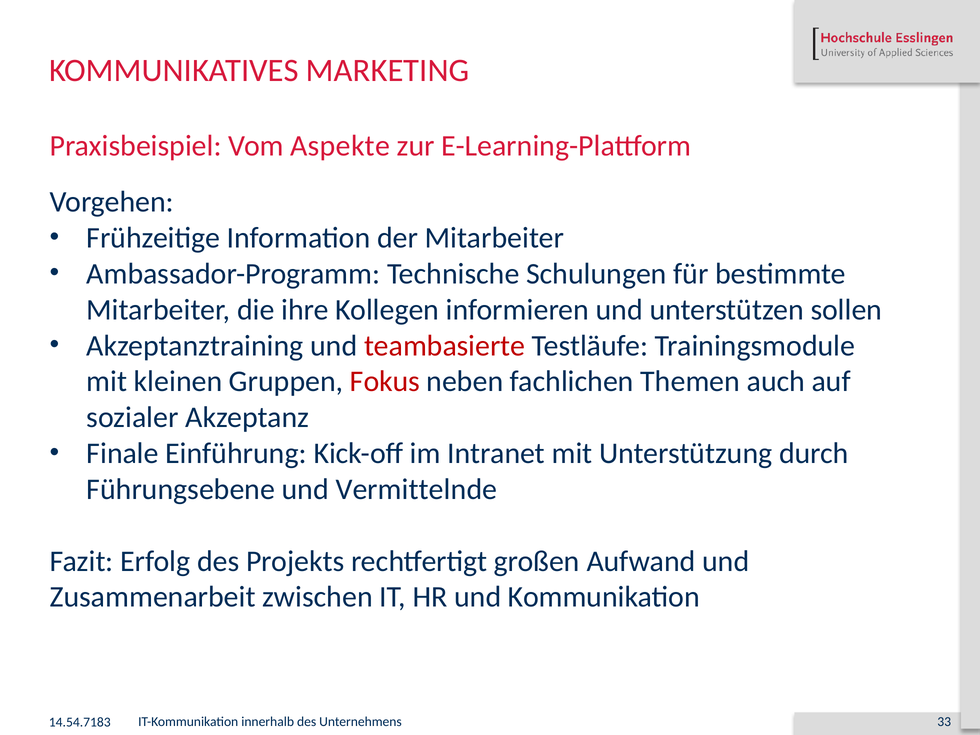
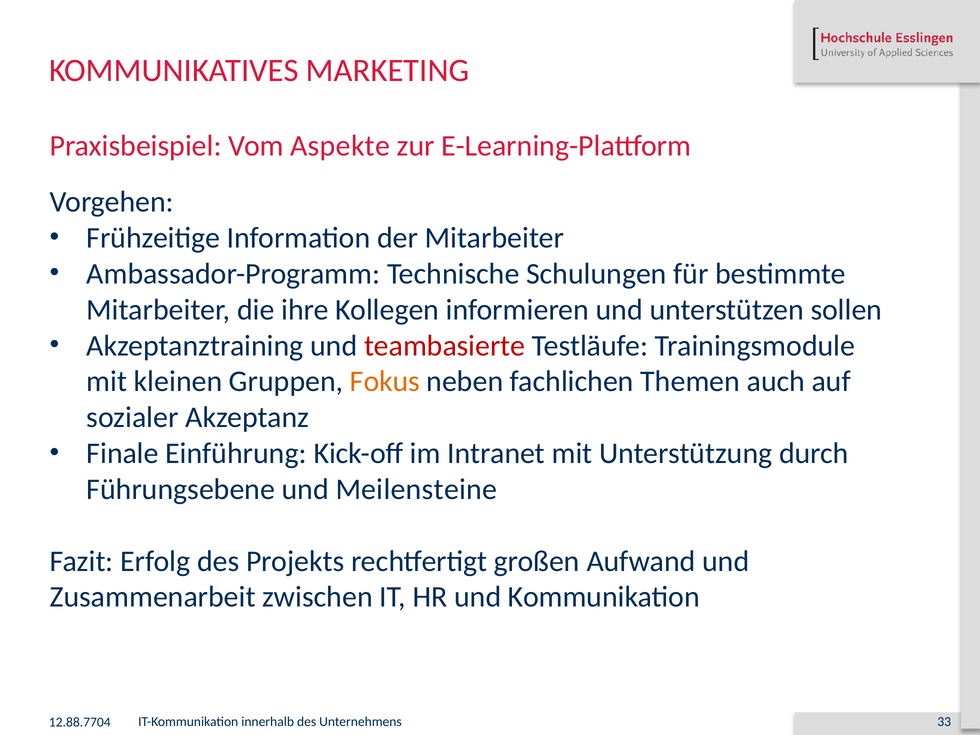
Fokus colour: red -> orange
Vermittelnde: Vermittelnde -> Meilensteine
14.54.7183: 14.54.7183 -> 12.88.7704
